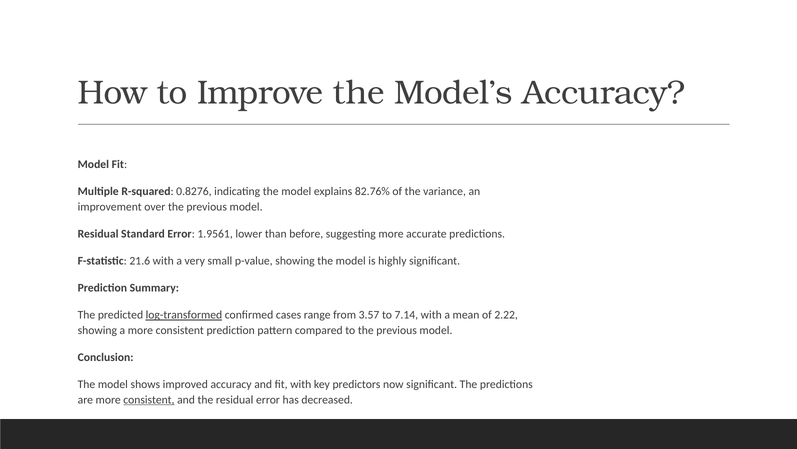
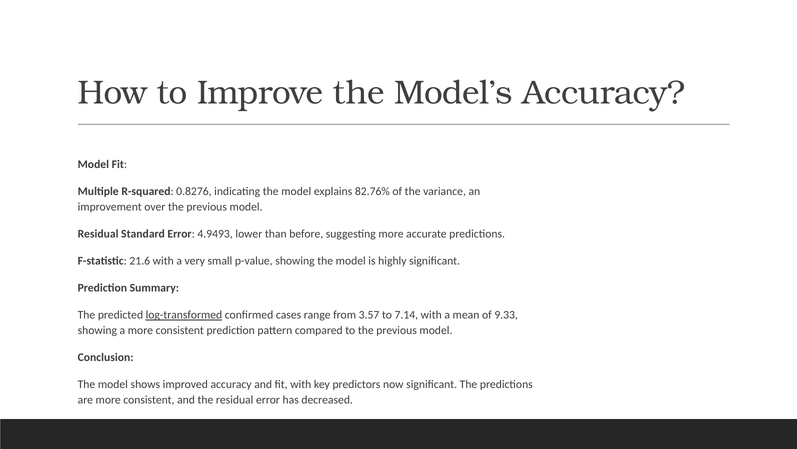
1.9561: 1.9561 -> 4.9493
2.22: 2.22 -> 9.33
consistent at (149, 399) underline: present -> none
